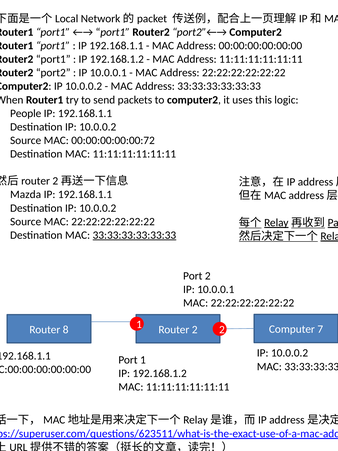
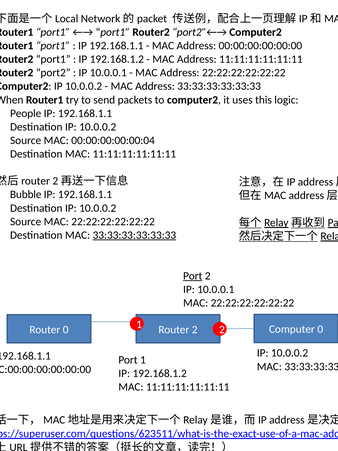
00:00:00:00:00:72: 00:00:00:00:00:72 -> 00:00:00:00:00:04
Mazda: Mazda -> Bubble
Port at (193, 276) underline: none -> present
Router 8: 8 -> 0
Computer 7: 7 -> 0
